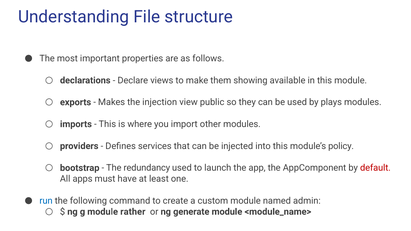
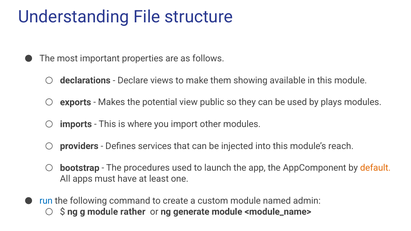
injection: injection -> potential
policy: policy -> reach
redundancy: redundancy -> procedures
default colour: red -> orange
